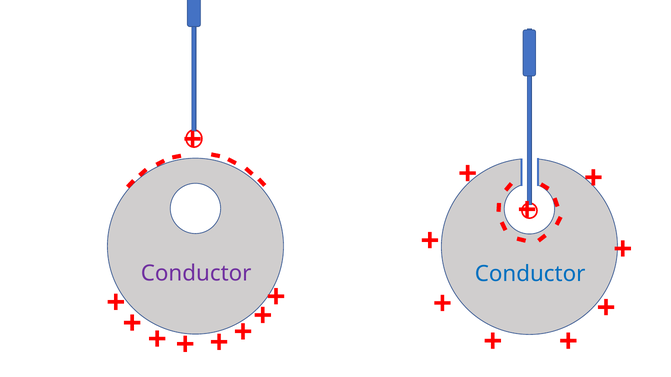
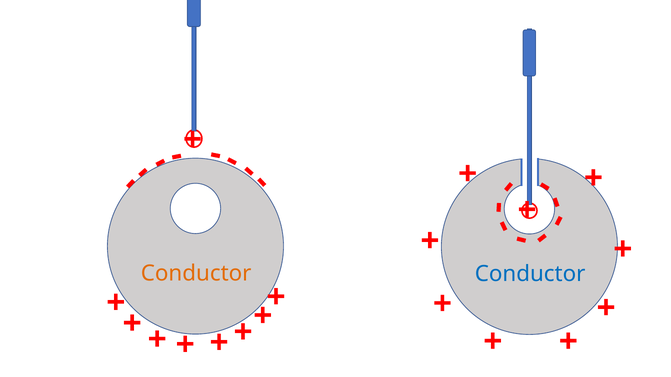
Conductor at (196, 274) colour: purple -> orange
